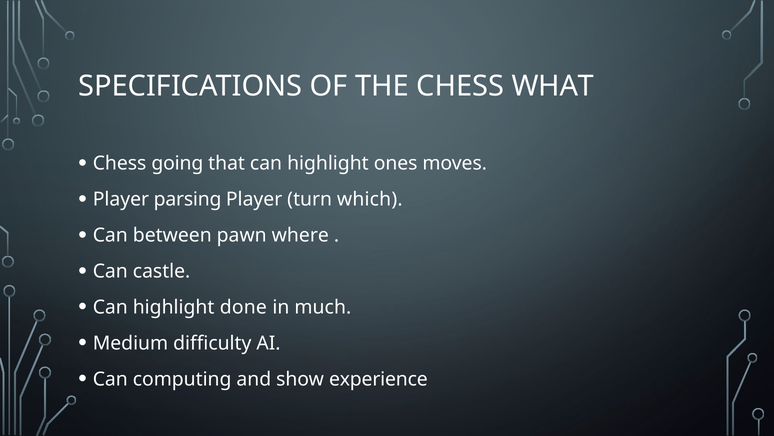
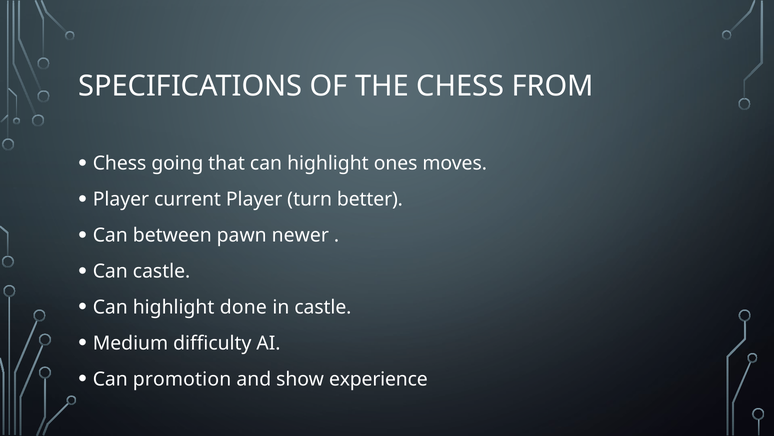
WHAT: WHAT -> FROM
parsing: parsing -> current
which: which -> better
where: where -> newer
in much: much -> castle
computing: computing -> promotion
